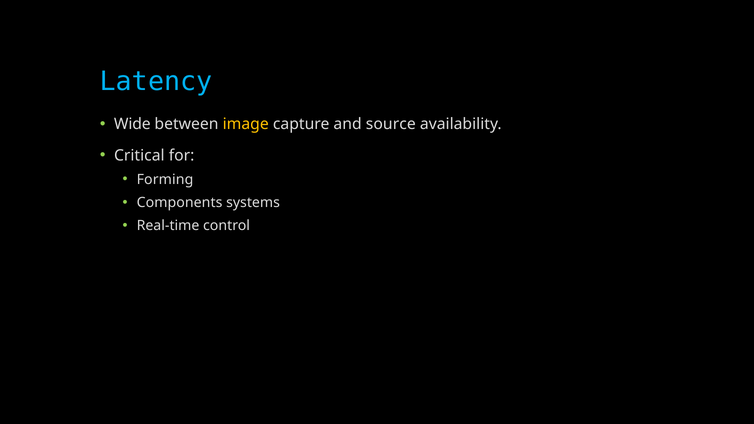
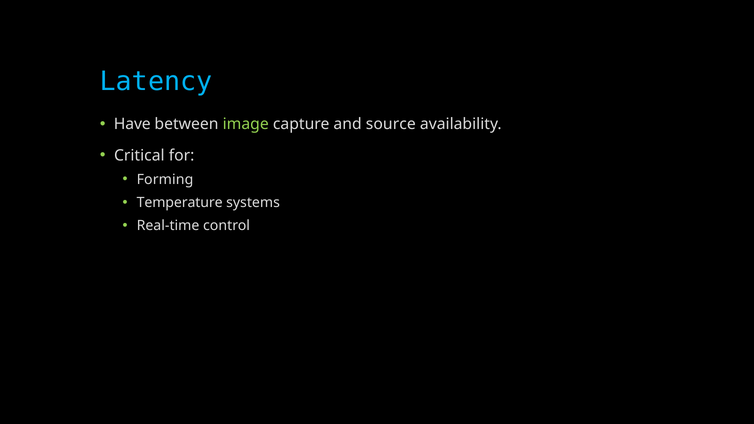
Wide: Wide -> Have
image colour: yellow -> light green
Components: Components -> Temperature
